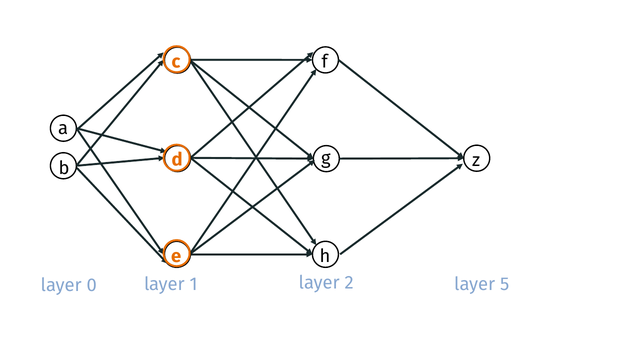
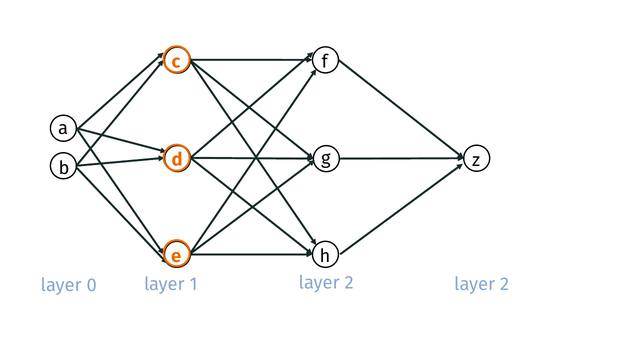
5 at (505, 284): 5 -> 2
